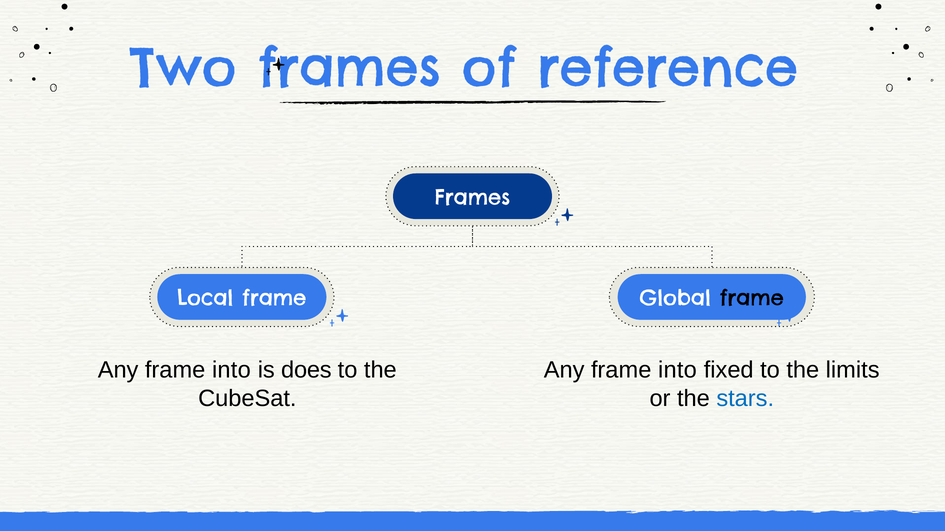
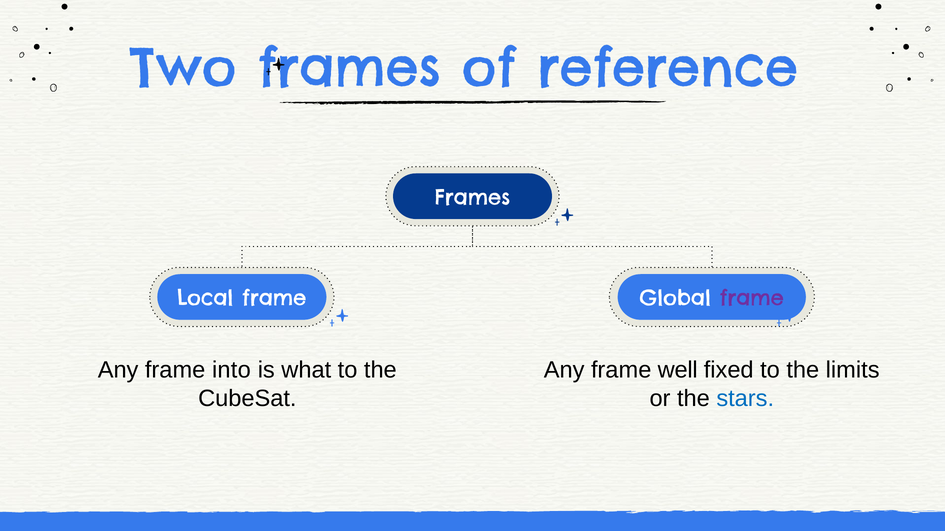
frame at (752, 299) colour: black -> purple
does: does -> what
into at (677, 370): into -> well
